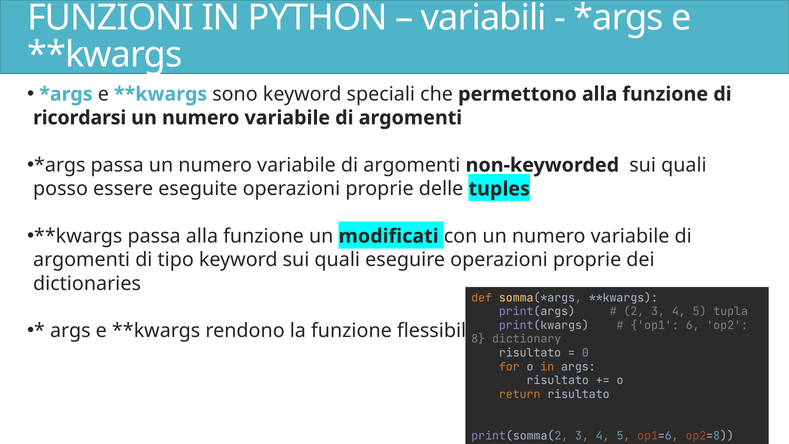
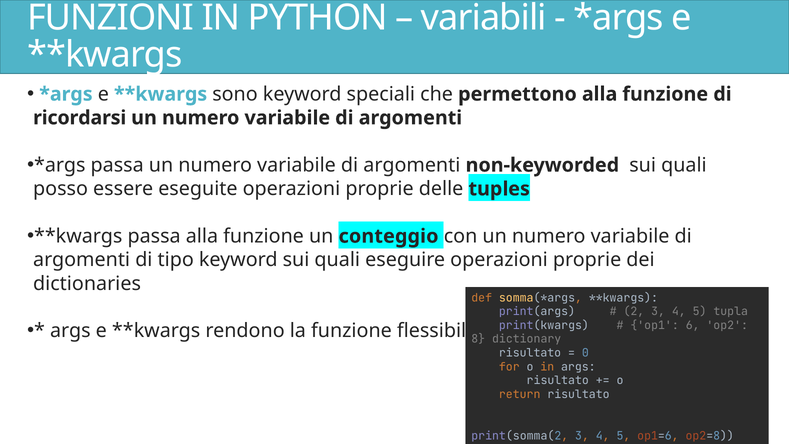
modificati: modificati -> conteggio
